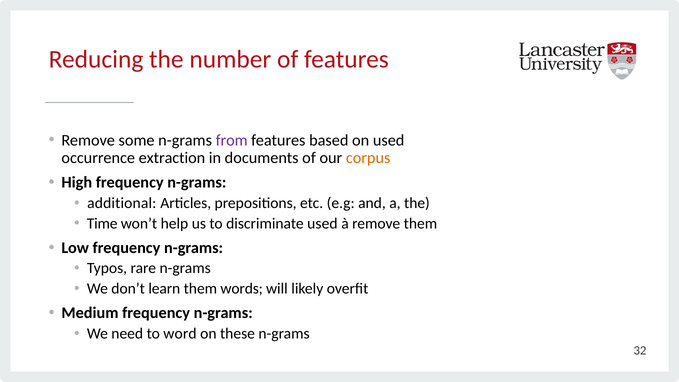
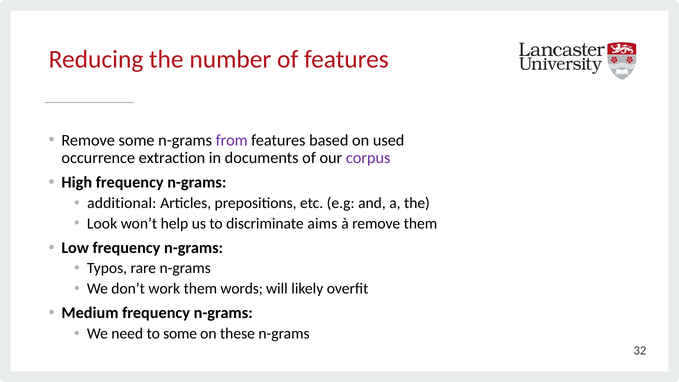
corpus colour: orange -> purple
Time: Time -> Look
discriminate used: used -> aims
learn: learn -> work
to word: word -> some
